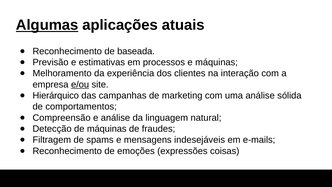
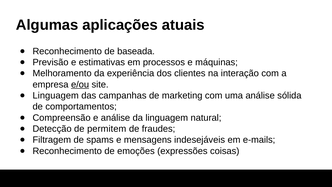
Algumas underline: present -> none
Hierárquico at (56, 95): Hierárquico -> Linguagem
de máquinas: máquinas -> permitem
